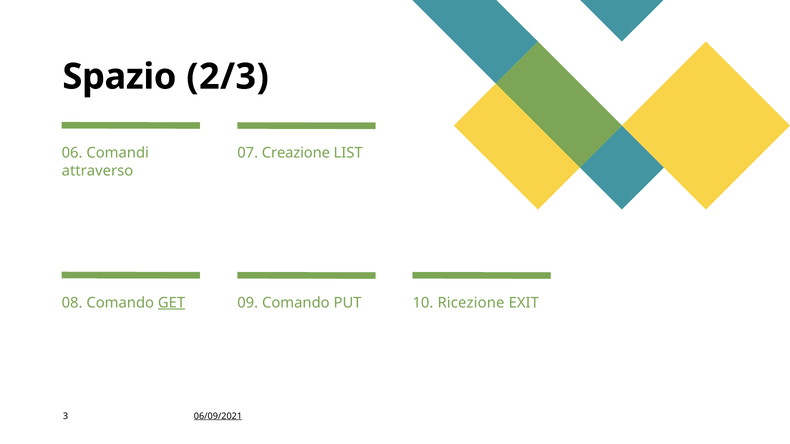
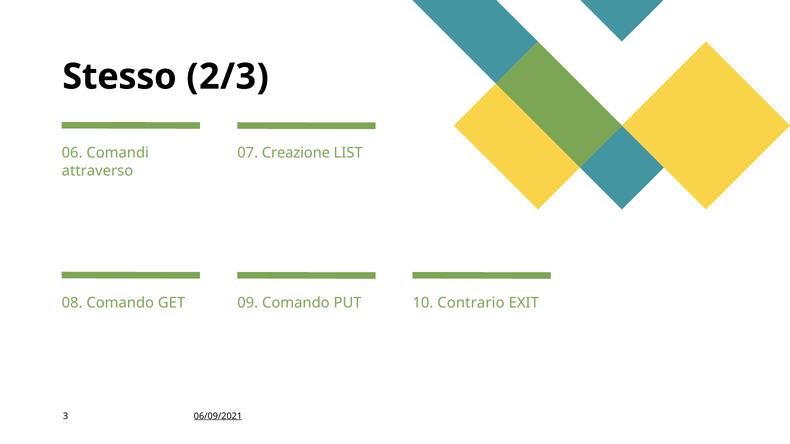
Spazio: Spazio -> Stesso
GET underline: present -> none
Ricezione: Ricezione -> Contrario
